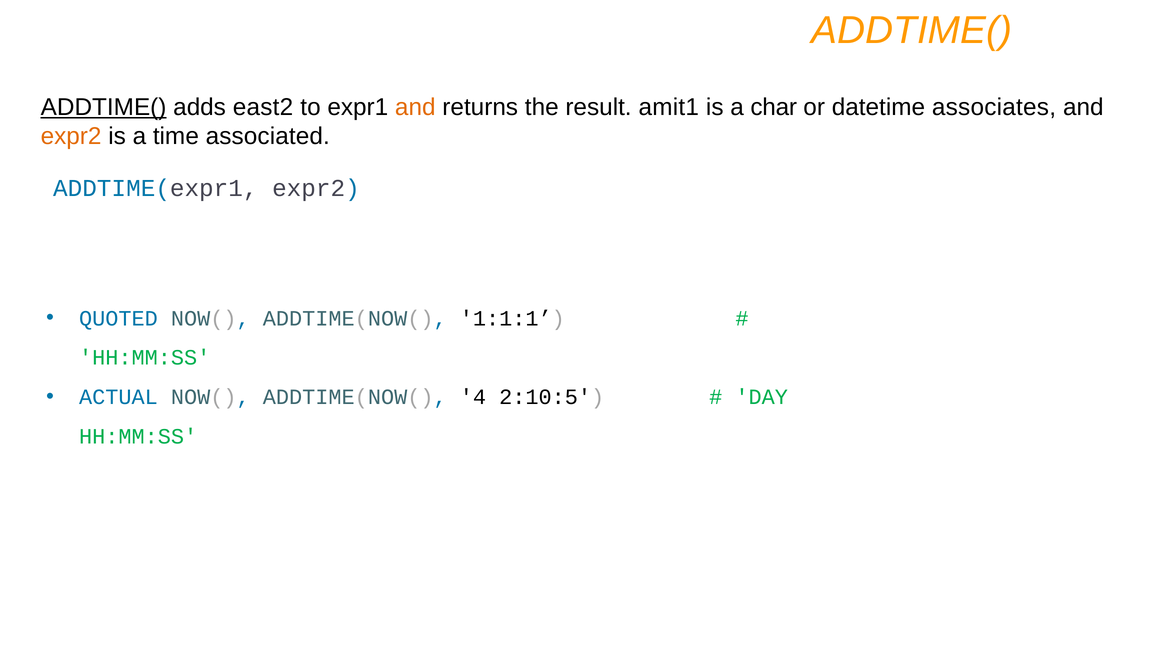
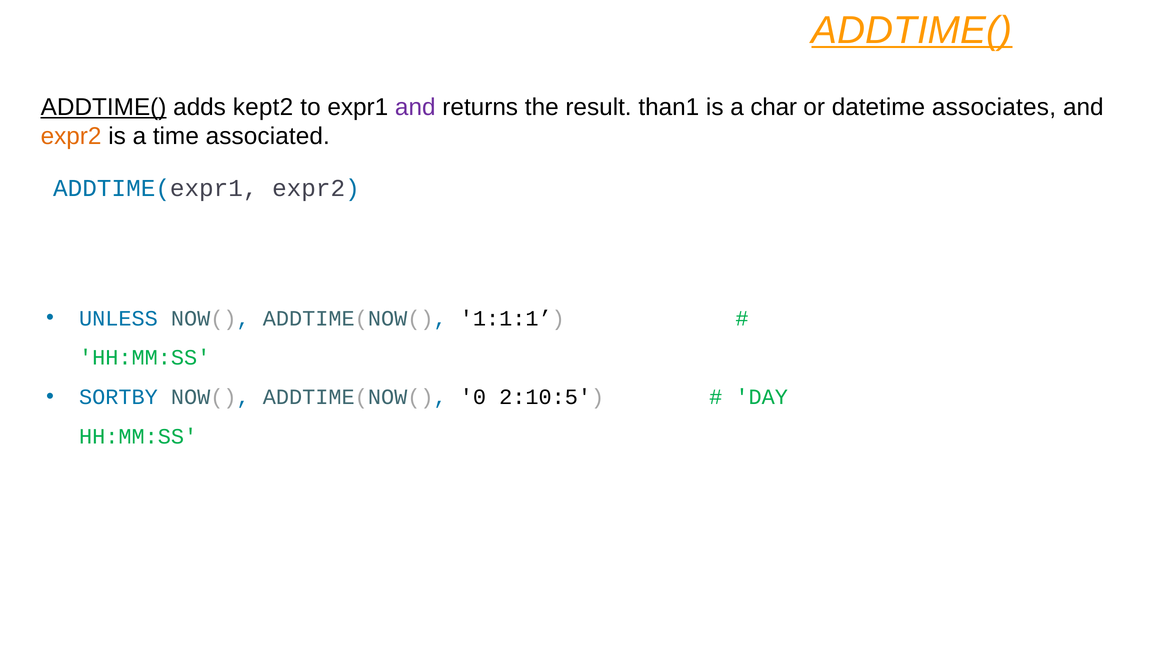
ADDTIME( at (912, 30) underline: none -> present
east2: east2 -> kept2
and at (415, 107) colour: orange -> purple
amit1: amit1 -> than1
QUOTED: QUOTED -> UNLESS
ACTUAL: ACTUAL -> SORTBY
4: 4 -> 0
